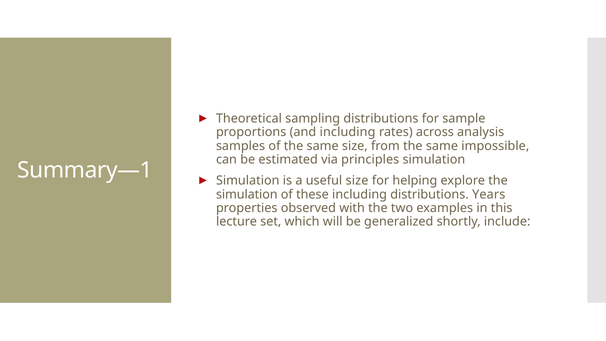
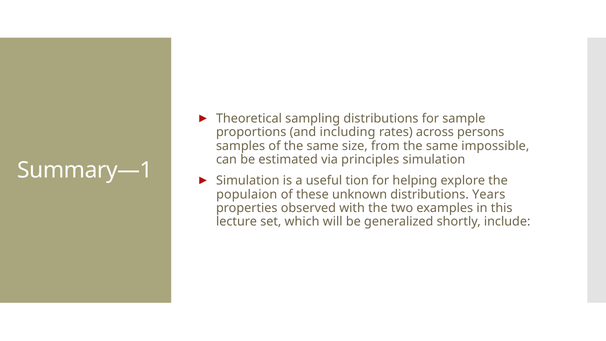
analysis: analysis -> persons
useful size: size -> tion
simulation at (247, 194): simulation -> populaion
these including: including -> unknown
